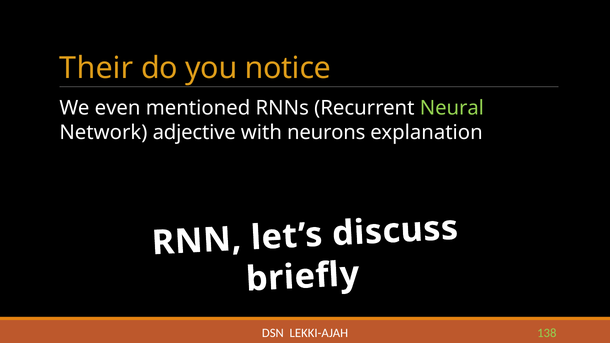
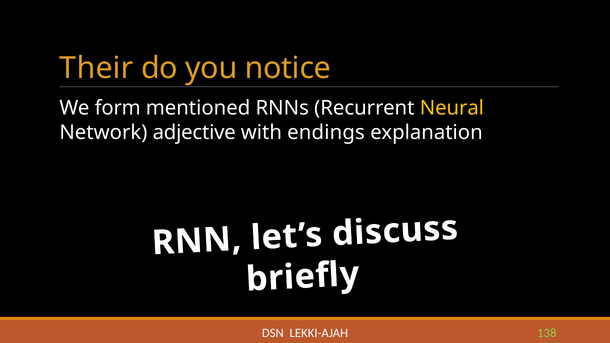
even: even -> form
Neural colour: light green -> yellow
neurons: neurons -> endings
